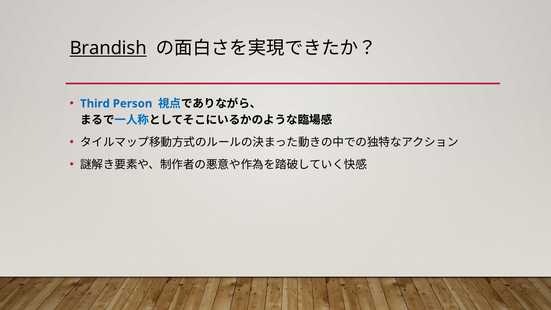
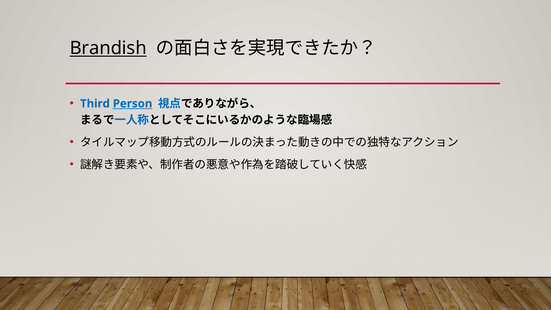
Person underline: none -> present
